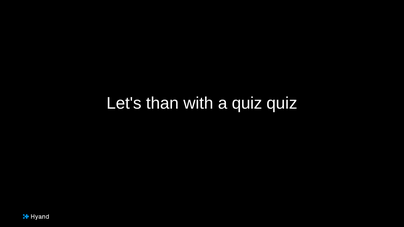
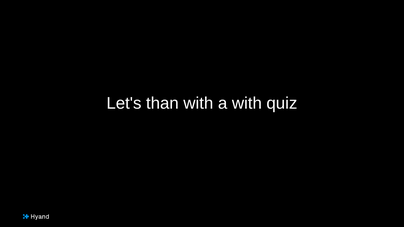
a quiz: quiz -> with
